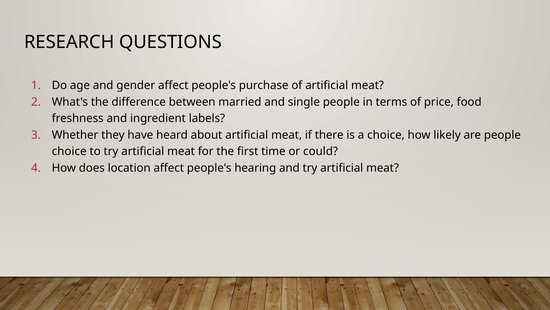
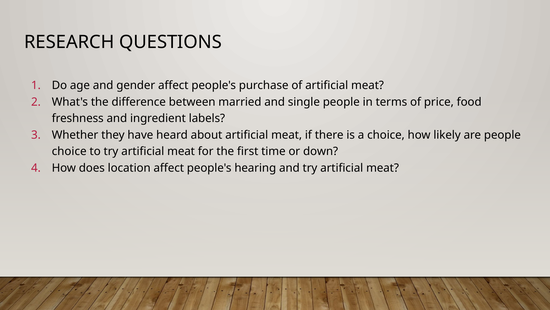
could: could -> down
